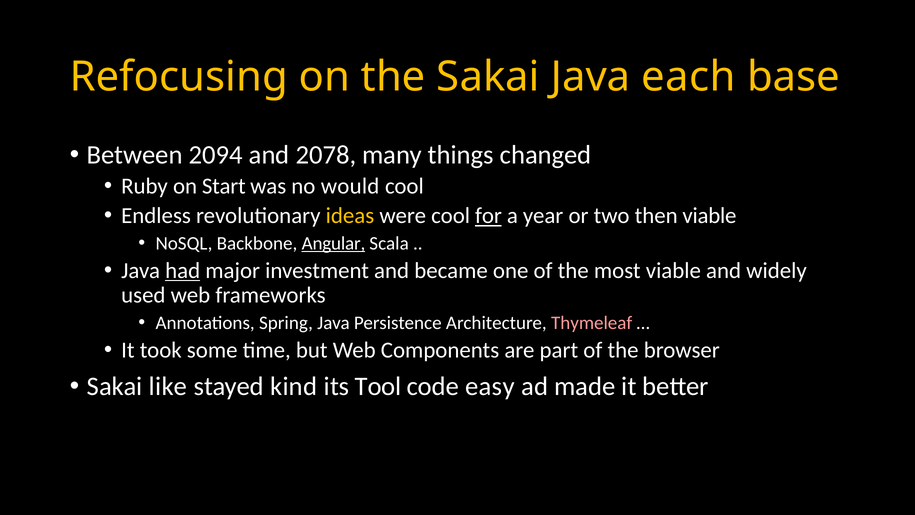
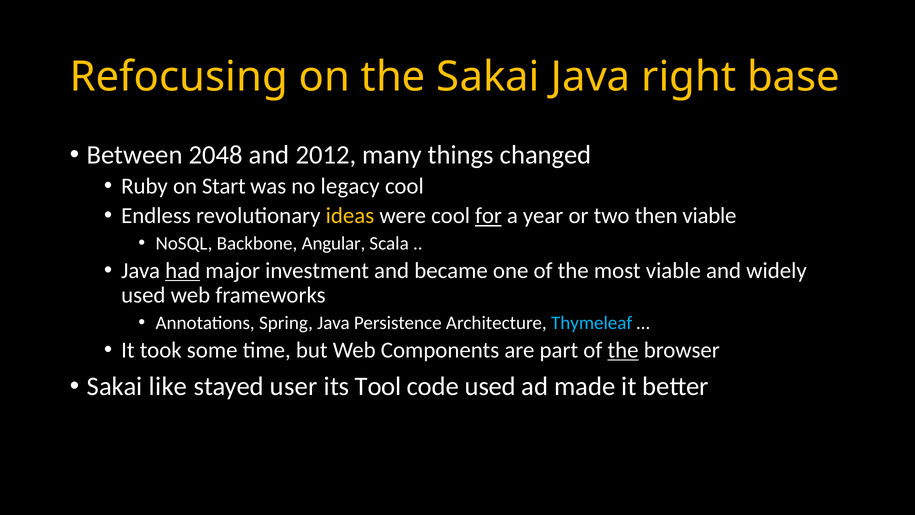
each: each -> right
2094: 2094 -> 2048
2078: 2078 -> 2012
would: would -> legacy
Angular underline: present -> none
Thymeleaf colour: pink -> light blue
the at (623, 350) underline: none -> present
kind: kind -> user
code easy: easy -> used
